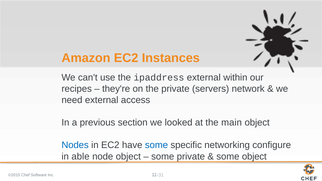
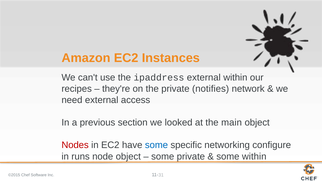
servers: servers -> notifies
Nodes colour: blue -> red
able: able -> runs
some object: object -> within
